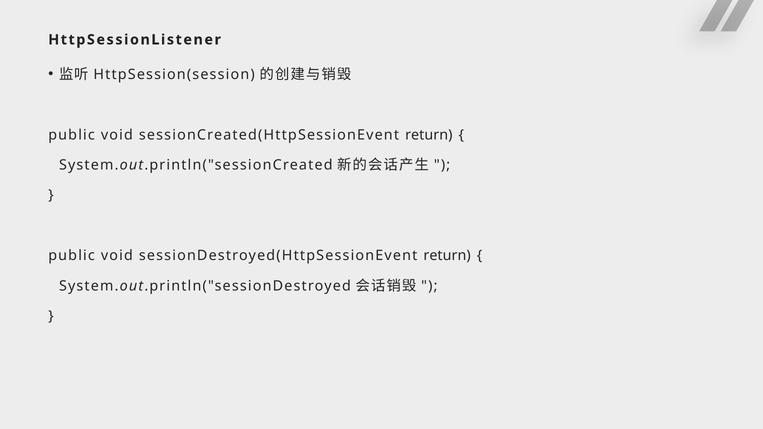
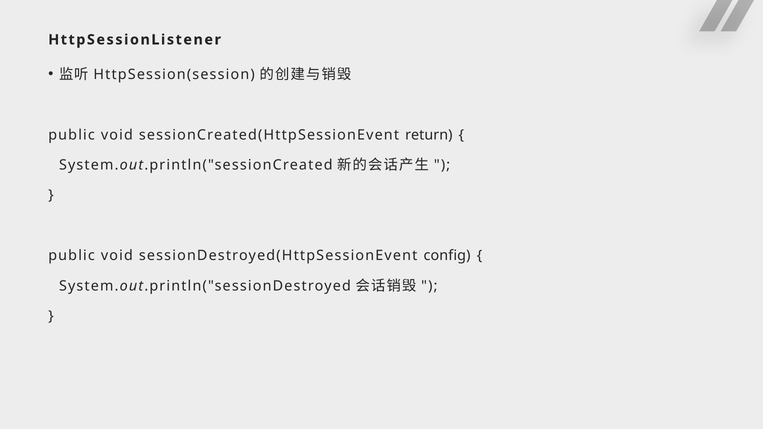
sessionDestroyed(HttpSessionEvent return: return -> config
